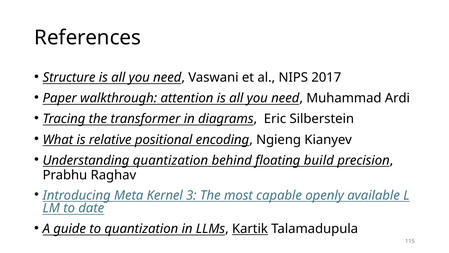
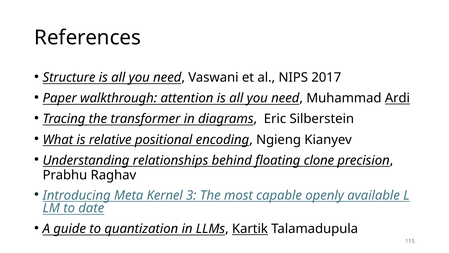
Ardi underline: none -> present
Understanding quantization: quantization -> relationships
build: build -> clone
